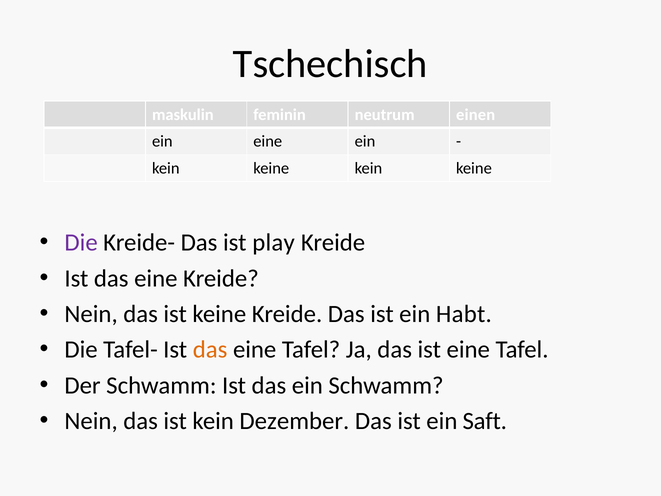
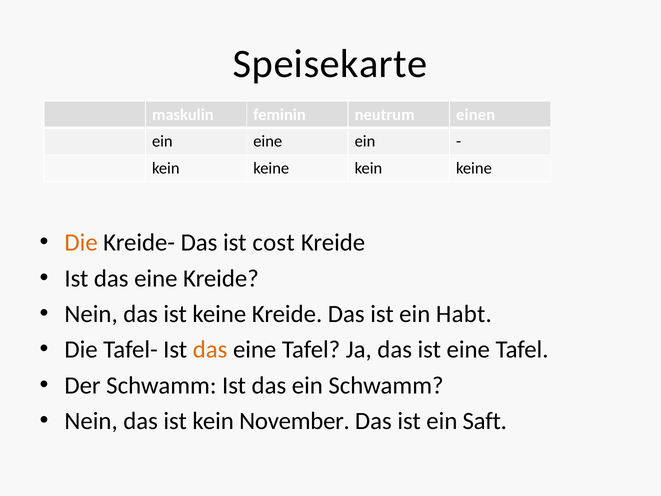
Tschechisch: Tschechisch -> Speisekarte
Die at (81, 243) colour: purple -> orange
play: play -> cost
Dezember: Dezember -> November
